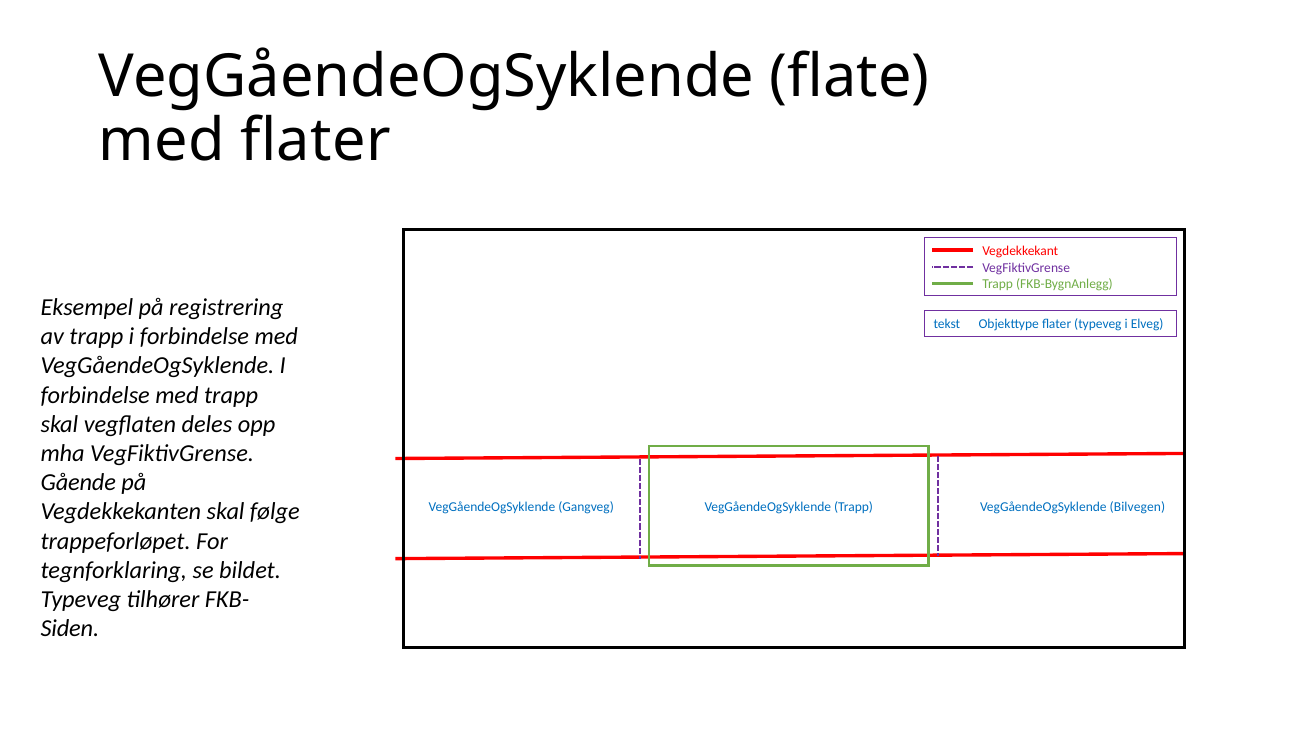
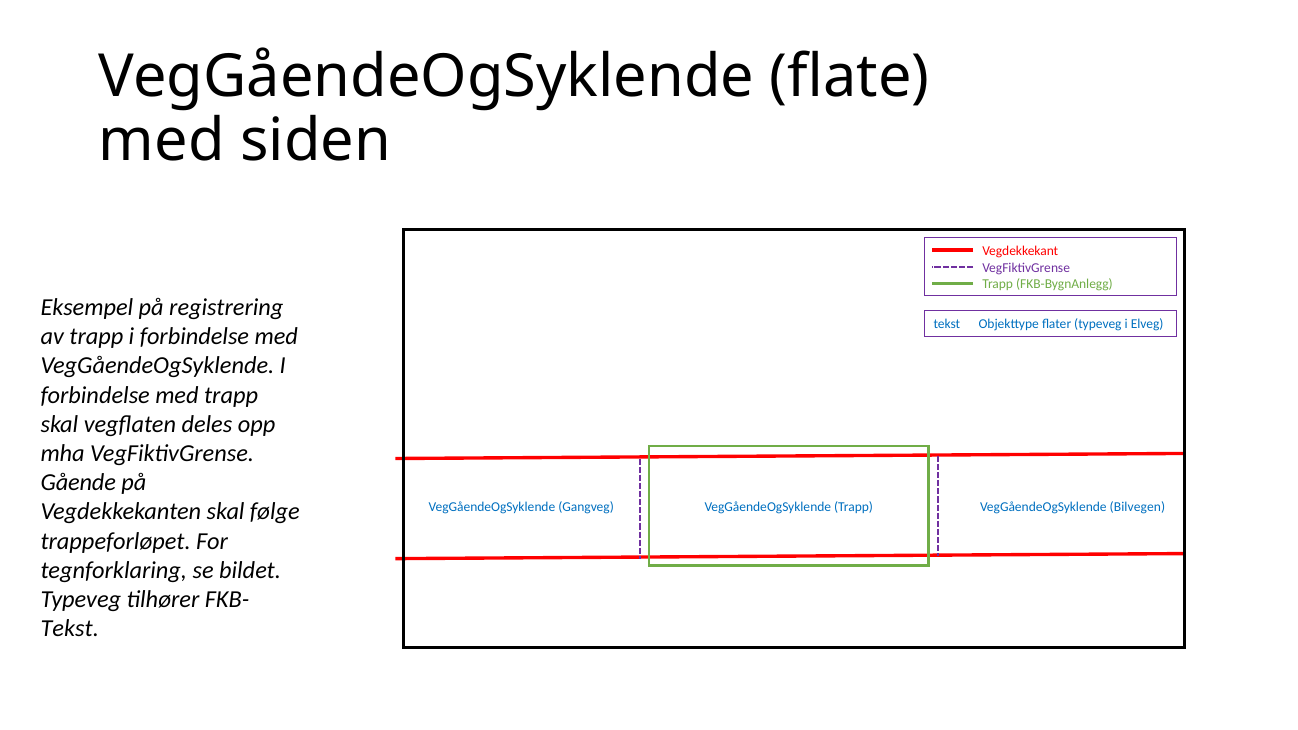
med flater: flater -> siden
Siden at (70, 629): Siden -> Tekst
